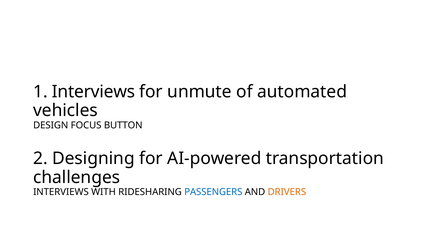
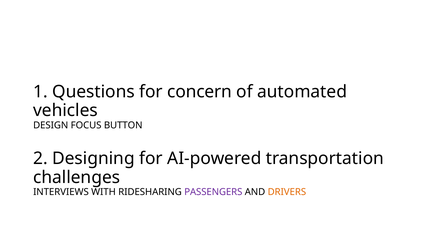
1 Interviews: Interviews -> Questions
unmute: unmute -> concern
PASSENGERS colour: blue -> purple
